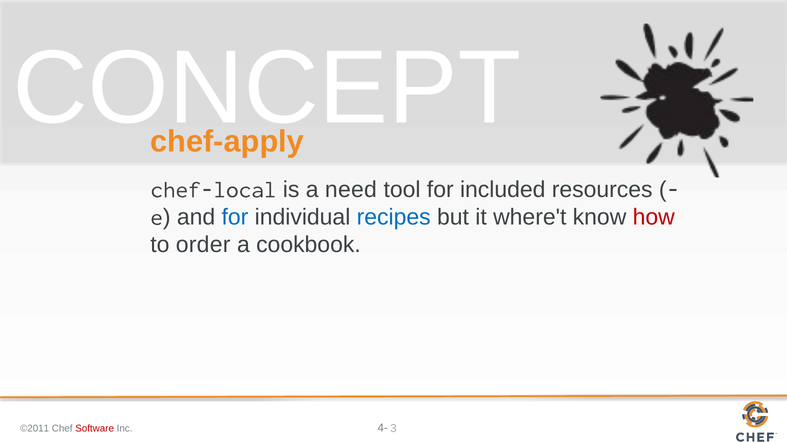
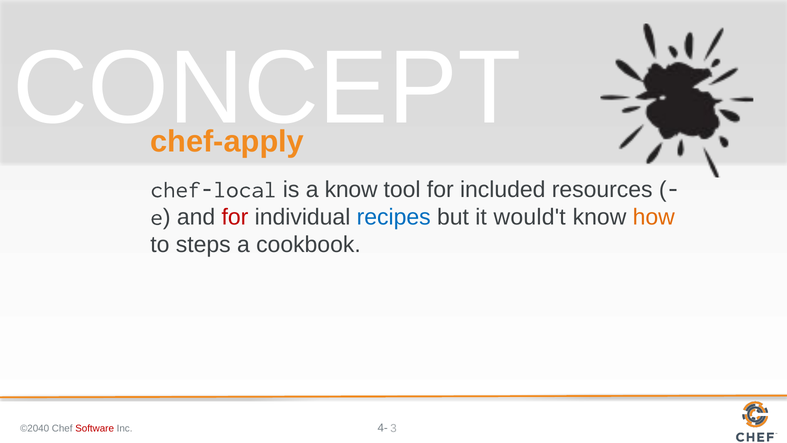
a need: need -> know
for at (235, 217) colour: blue -> red
where't: where't -> would't
how colour: red -> orange
order: order -> steps
©2011: ©2011 -> ©2040
